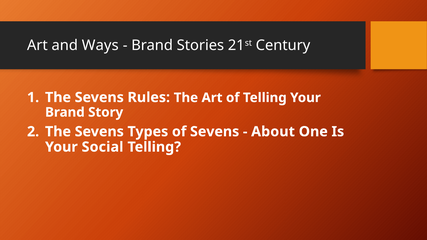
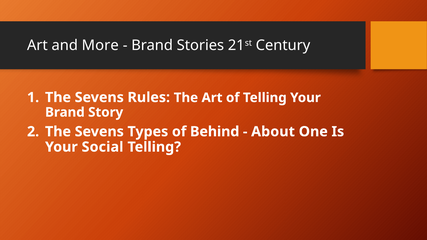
Ways: Ways -> More
of Sevens: Sevens -> Behind
